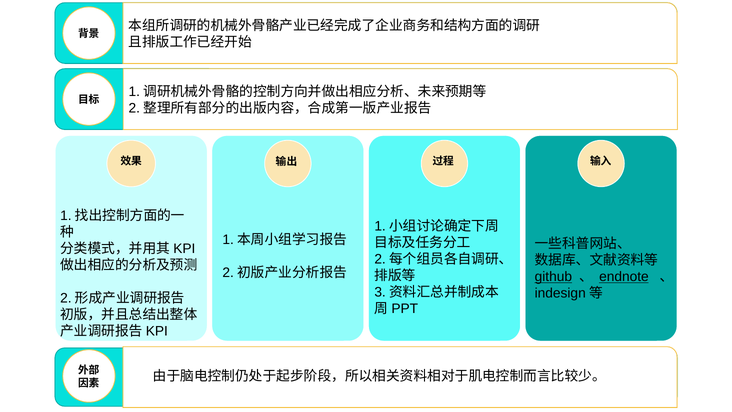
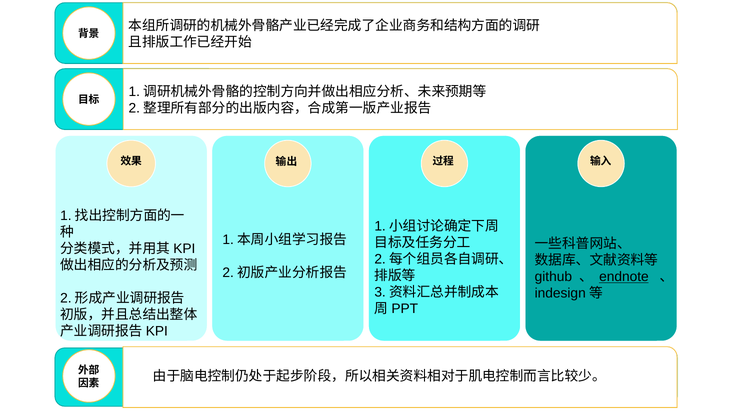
github underline: present -> none
